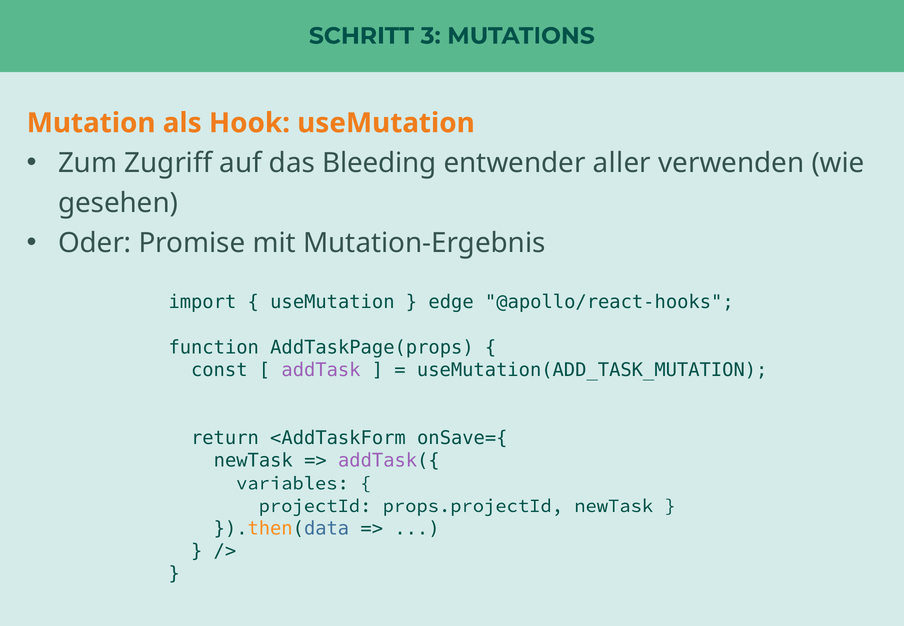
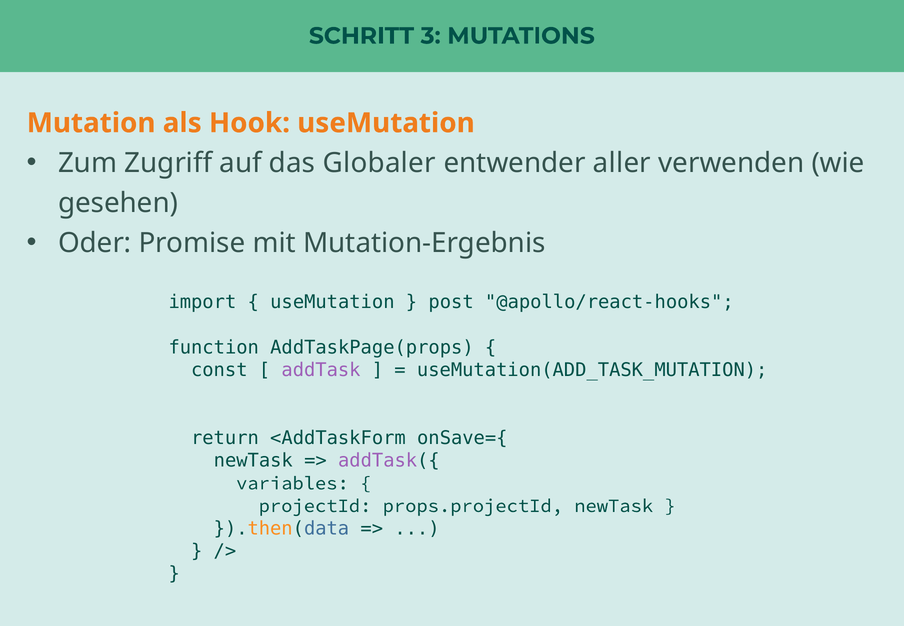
Bleeding: Bleeding -> Globaler
edge: edge -> post
